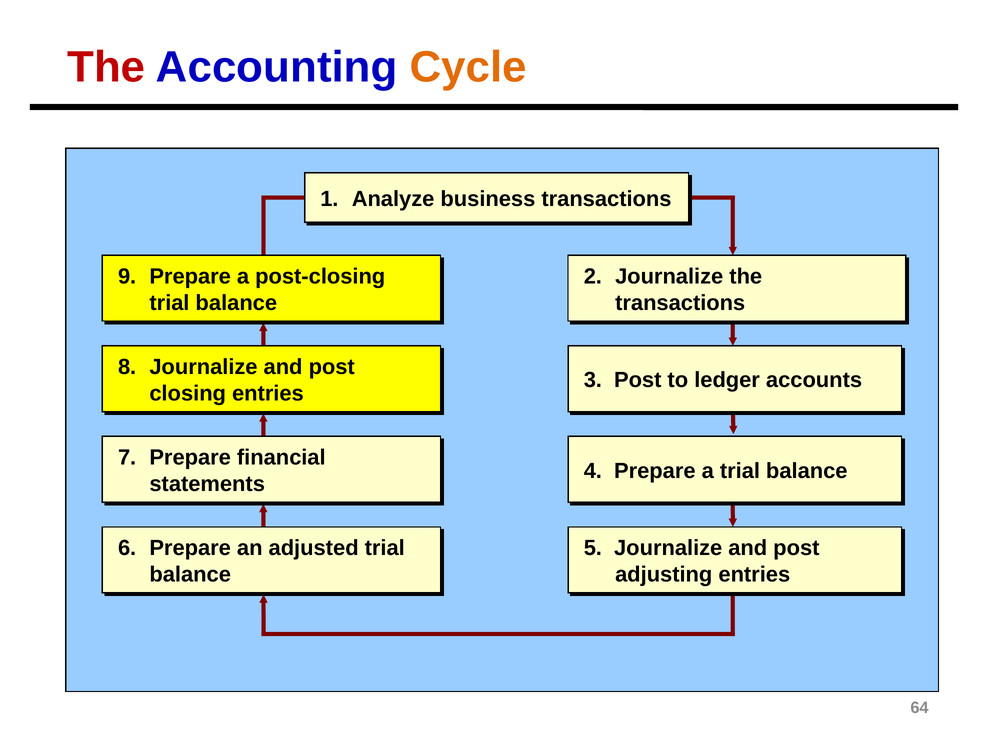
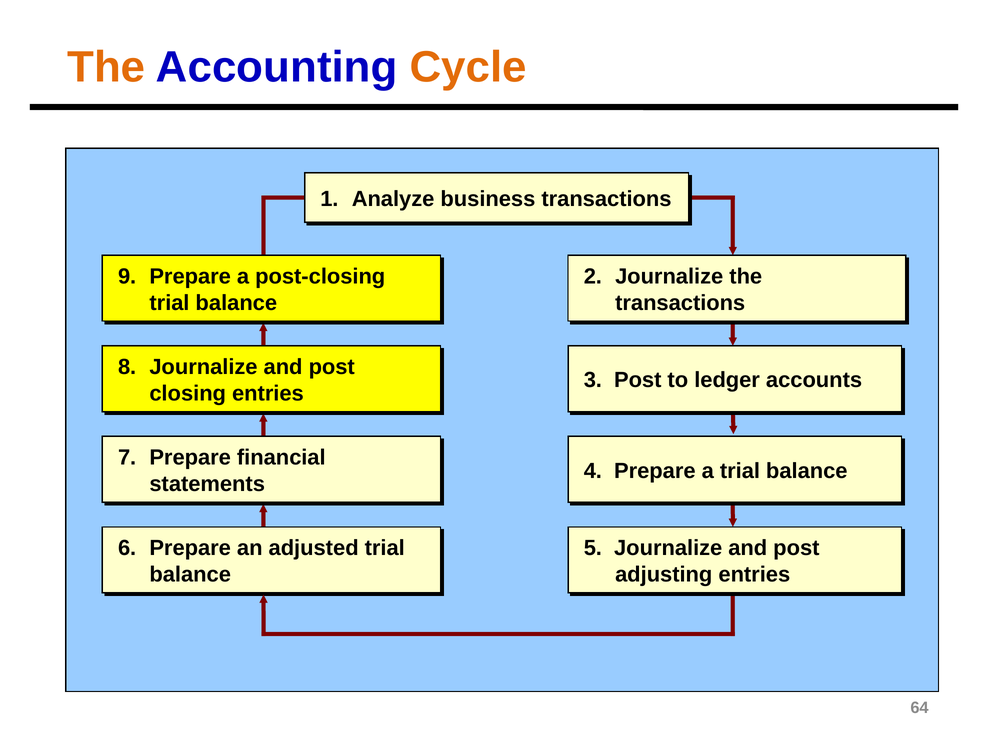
The at (106, 67) colour: red -> orange
